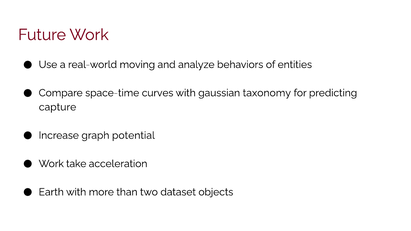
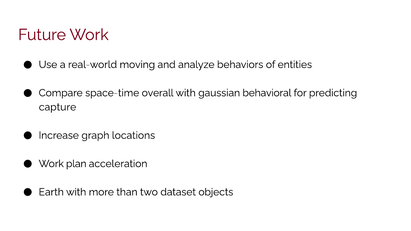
curves: curves -> overall
taxonomy: taxonomy -> behavioral
potential: potential -> locations
take: take -> plan
